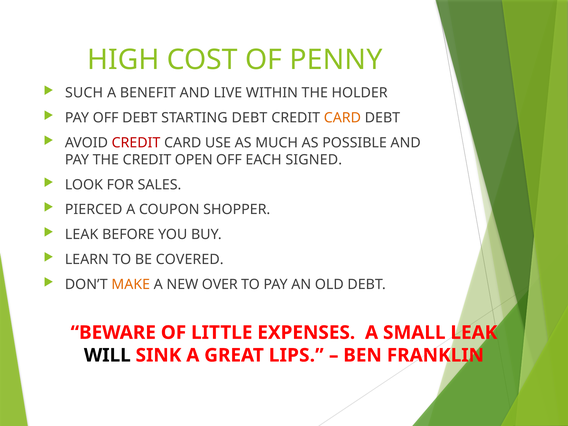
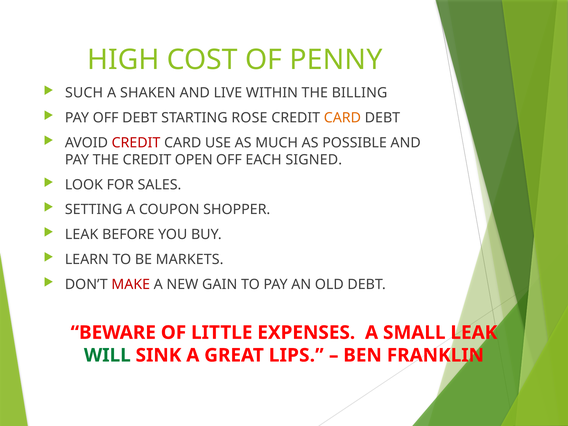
BENEFIT: BENEFIT -> SHAKEN
HOLDER: HOLDER -> BILLING
STARTING DEBT: DEBT -> ROSE
PIERCED: PIERCED -> SETTING
COVERED: COVERED -> MARKETS
MAKE colour: orange -> red
OVER: OVER -> GAIN
WILL colour: black -> green
